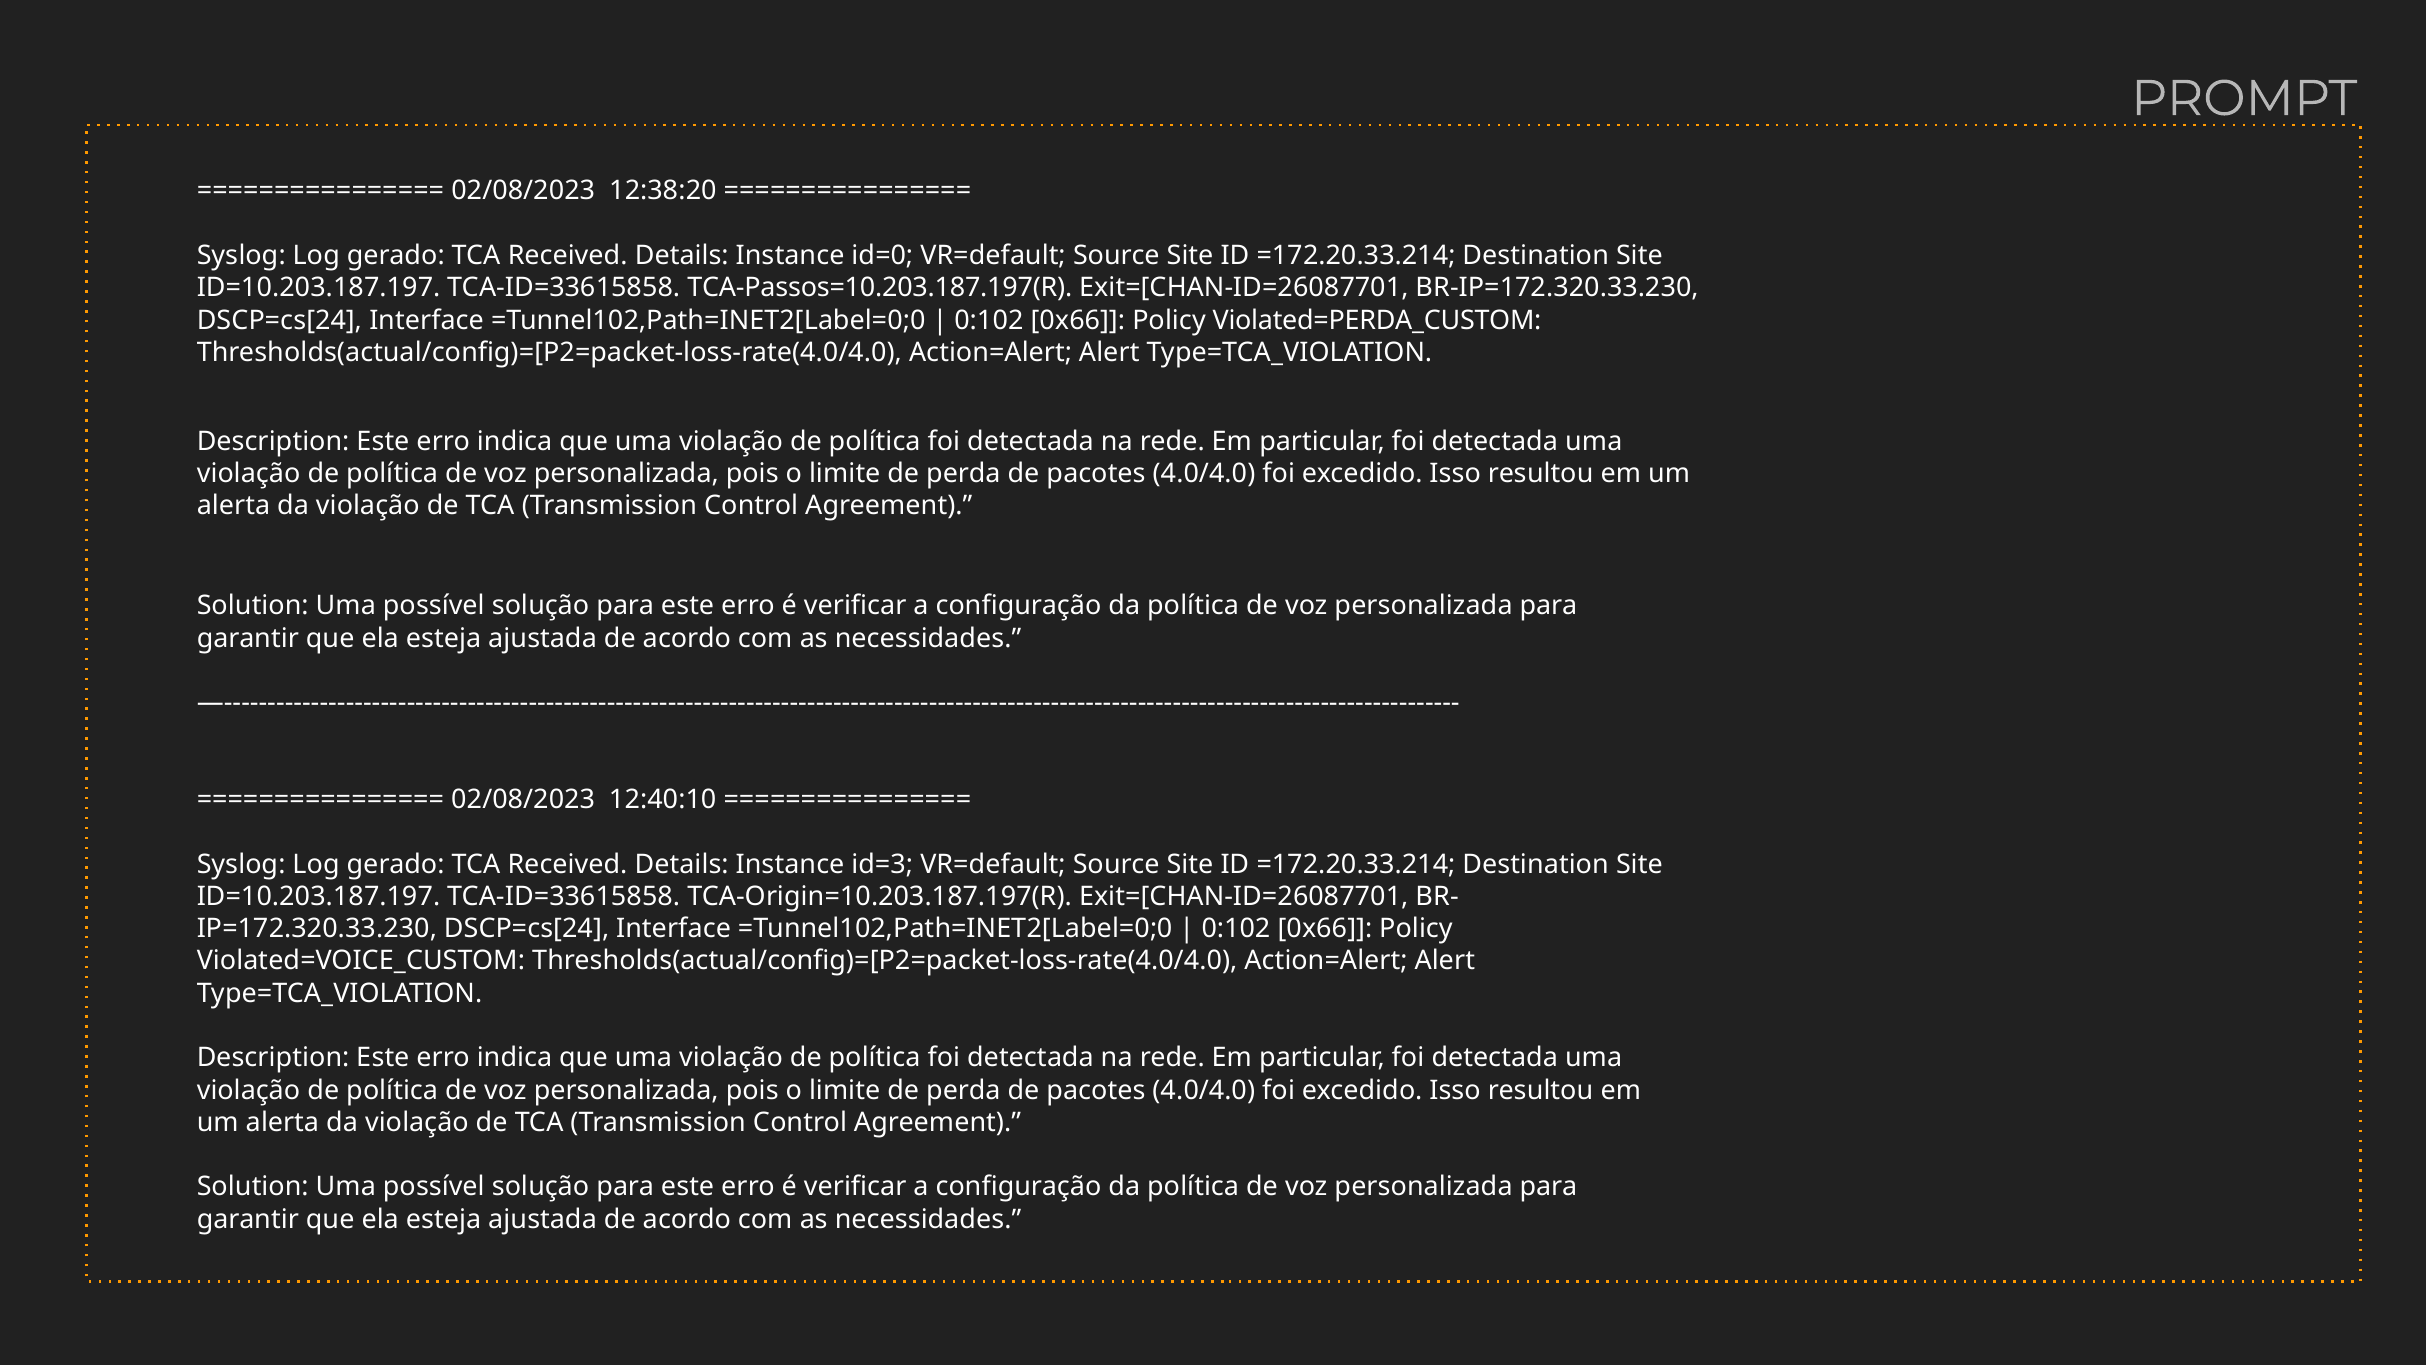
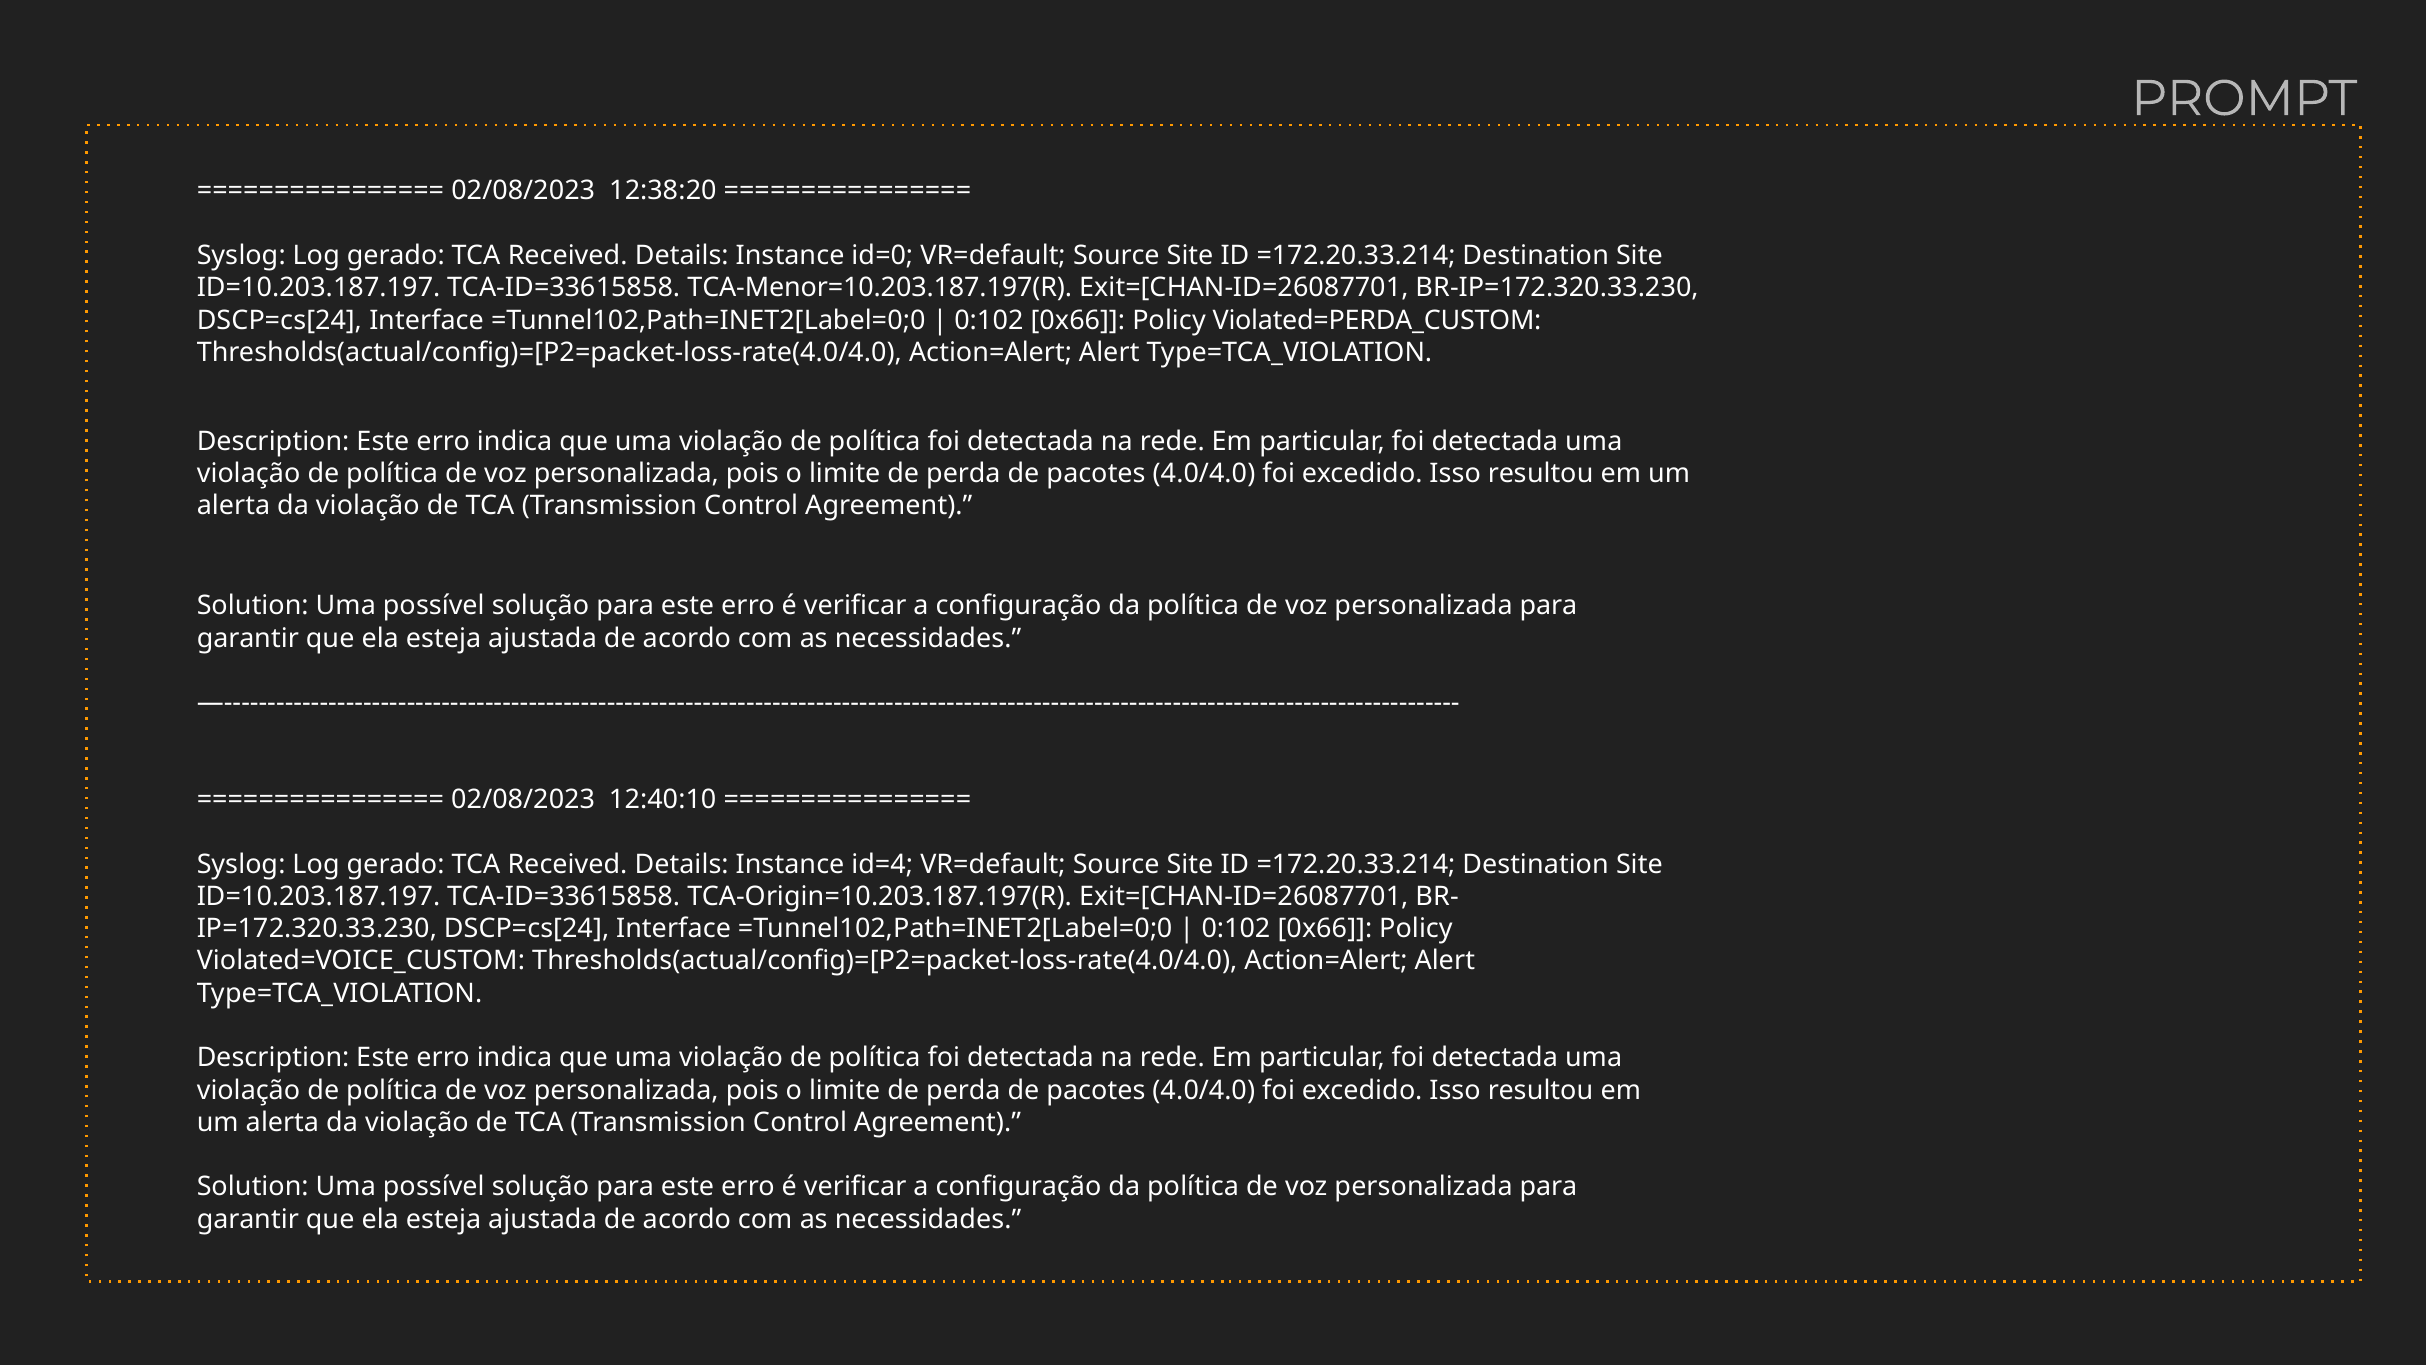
TCA-Passos=10.203.187.197(R: TCA-Passos=10.203.187.197(R -> TCA-Menor=10.203.187.197(R
id=3: id=3 -> id=4
